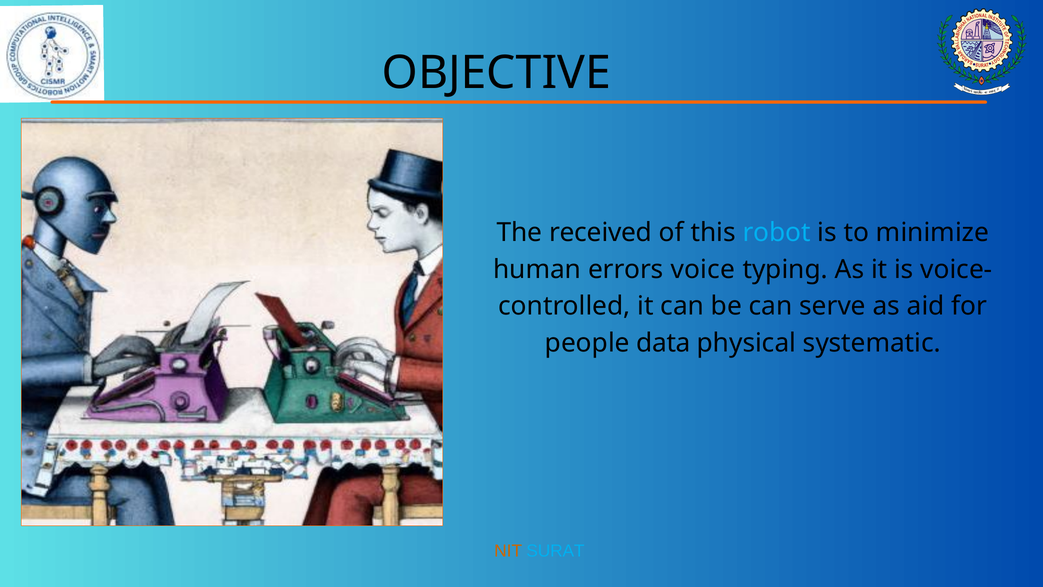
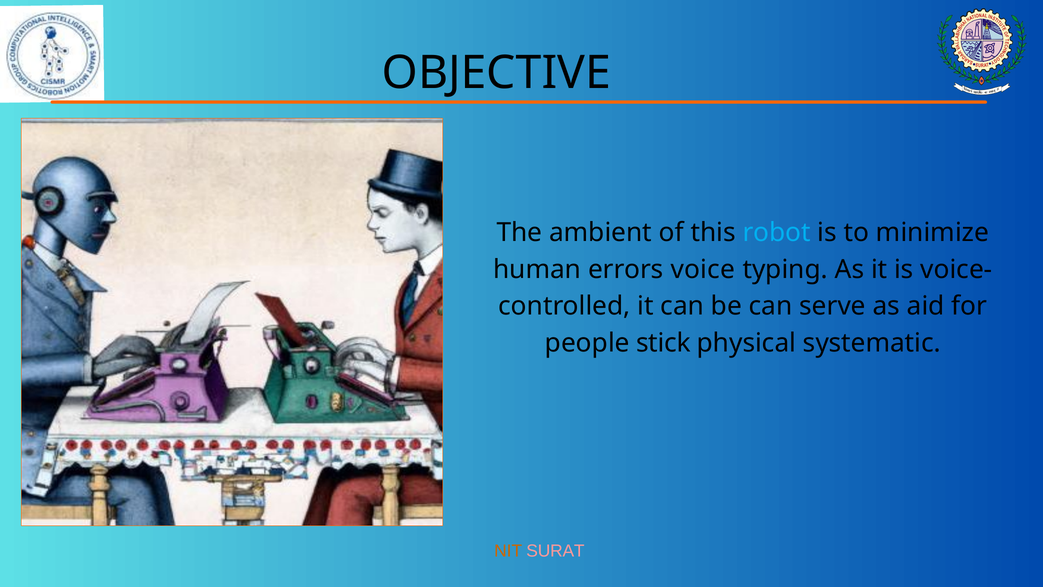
received: received -> ambient
data: data -> stick
SURAT colour: light blue -> pink
